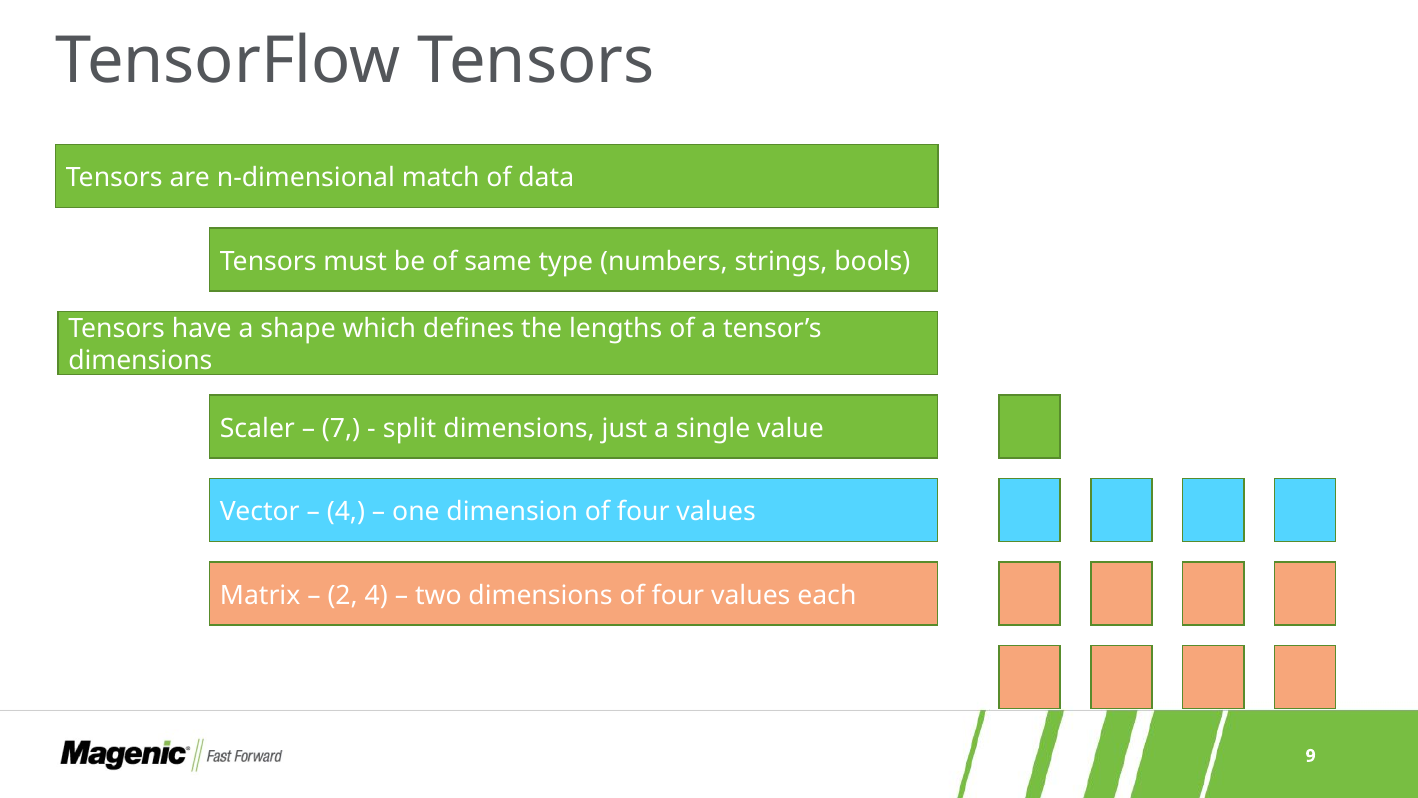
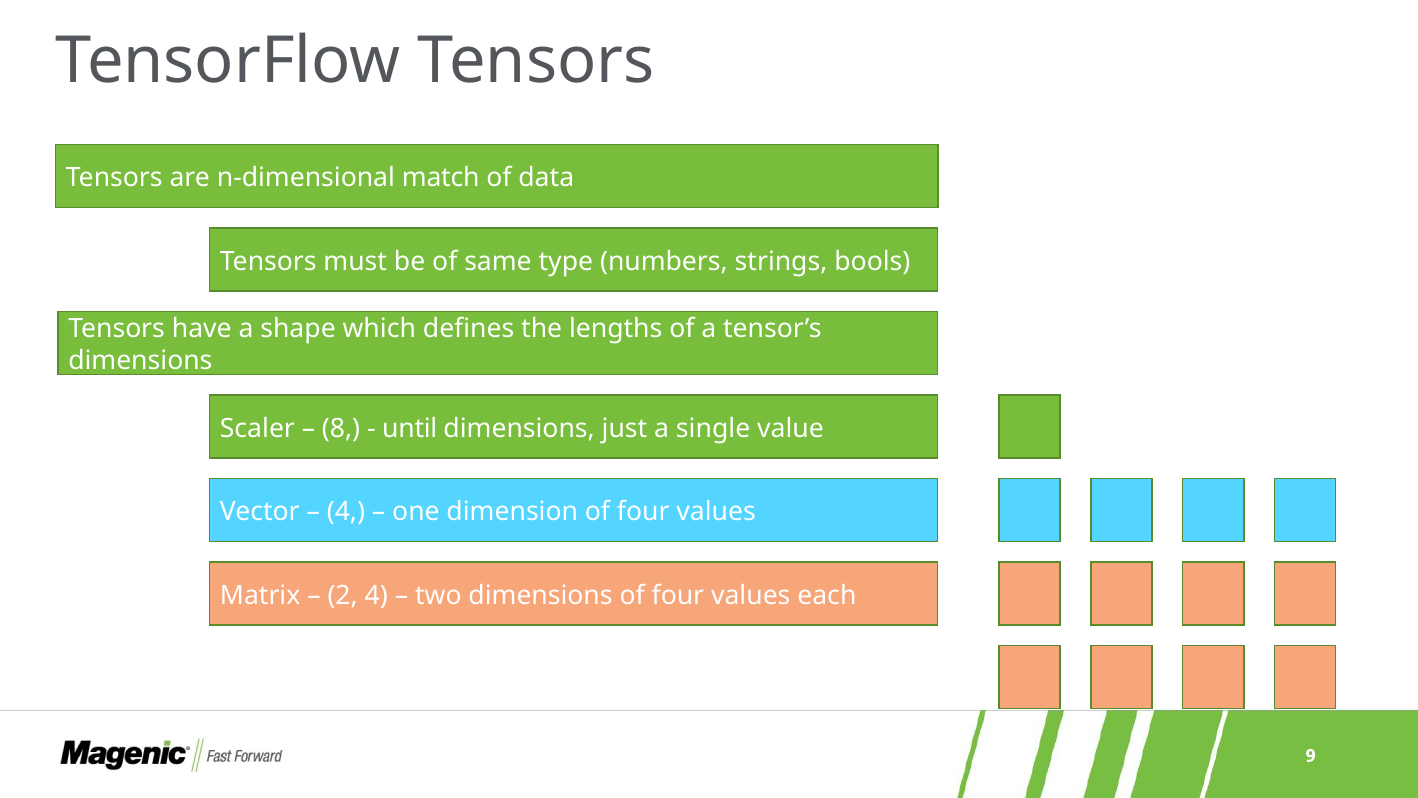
7: 7 -> 8
split: split -> until
